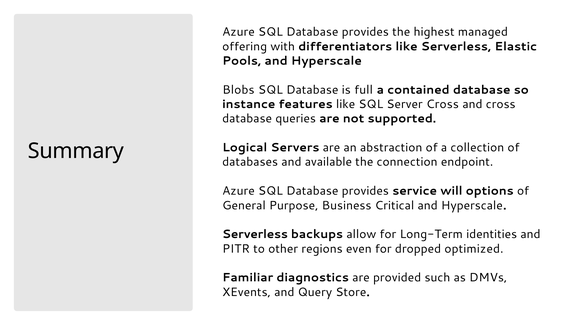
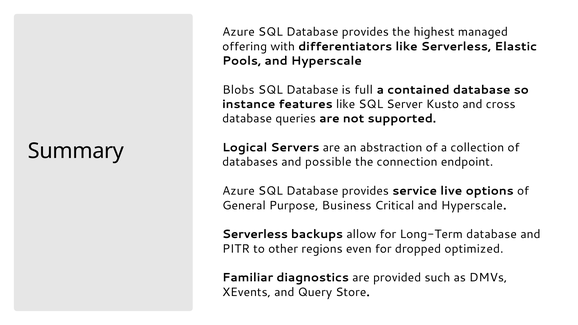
Server Cross: Cross -> Kusto
available: available -> possible
will: will -> live
Long-Term identities: identities -> database
